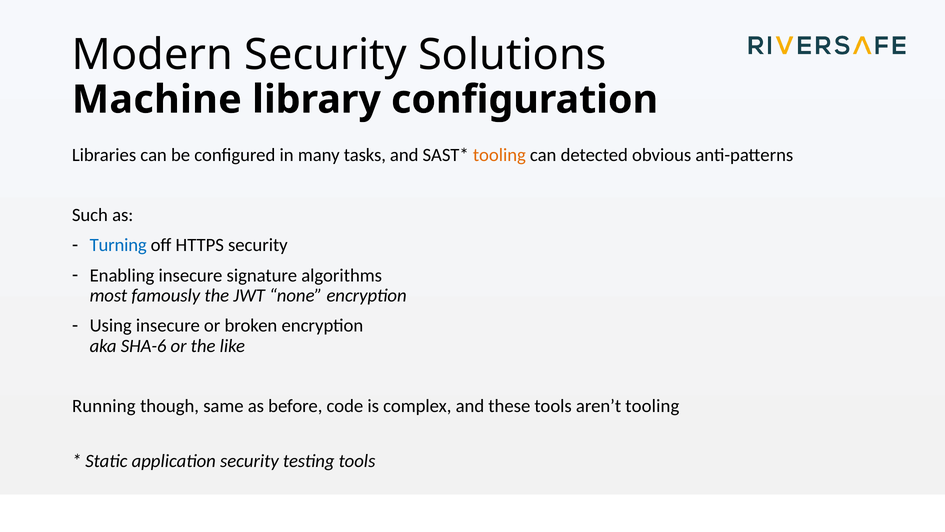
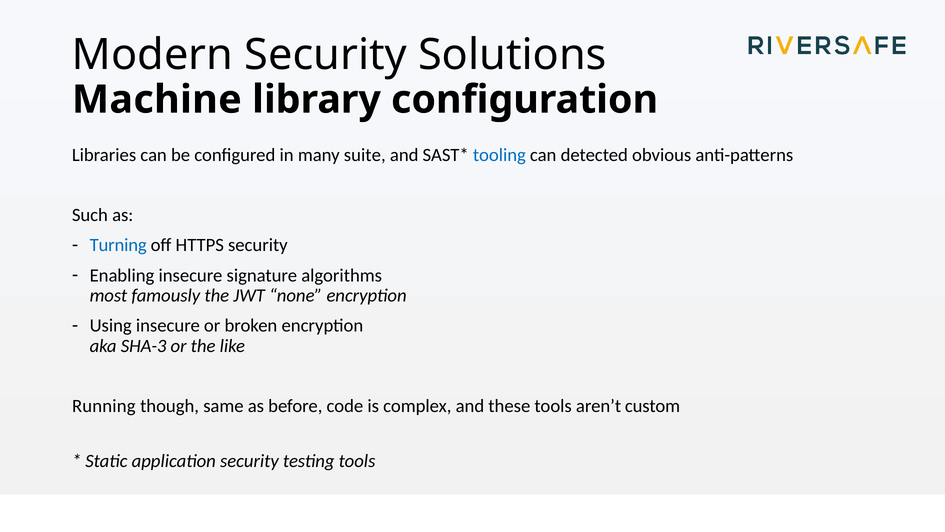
tasks: tasks -> suite
tooling at (499, 155) colour: orange -> blue
SHA-6: SHA-6 -> SHA-3
aren’t tooling: tooling -> custom
